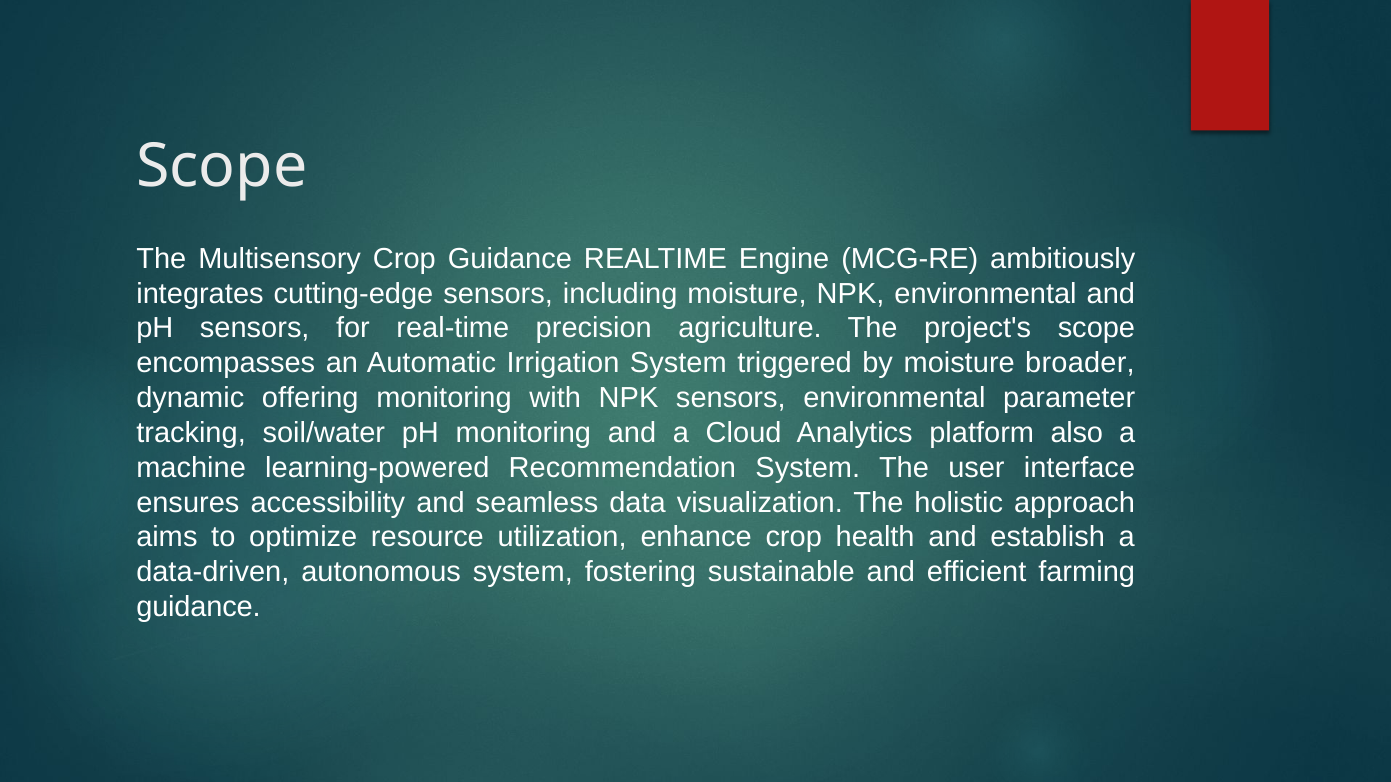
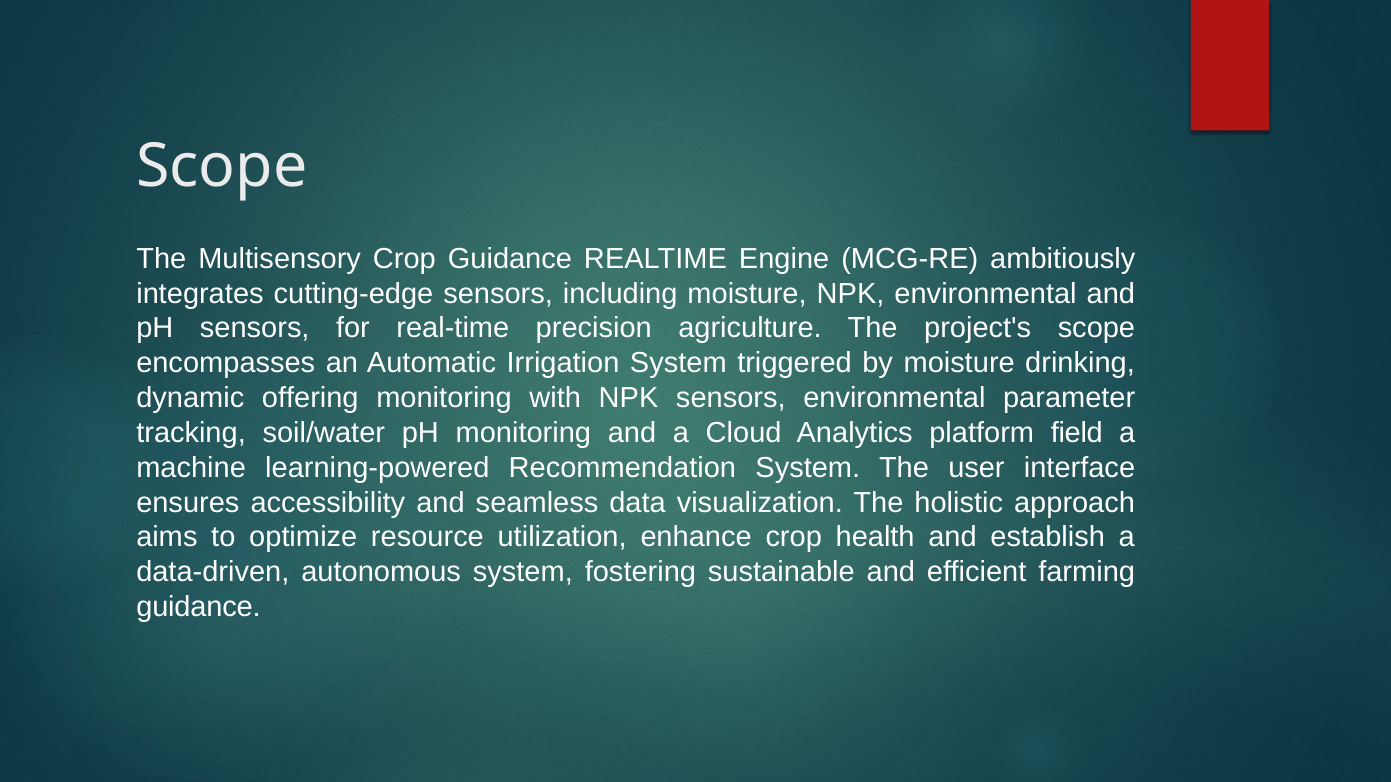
broader: broader -> drinking
also: also -> field
